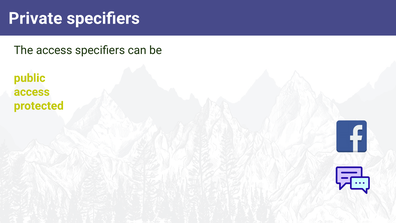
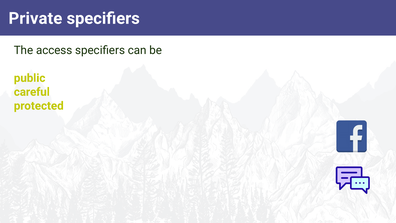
access at (32, 92): access -> careful
